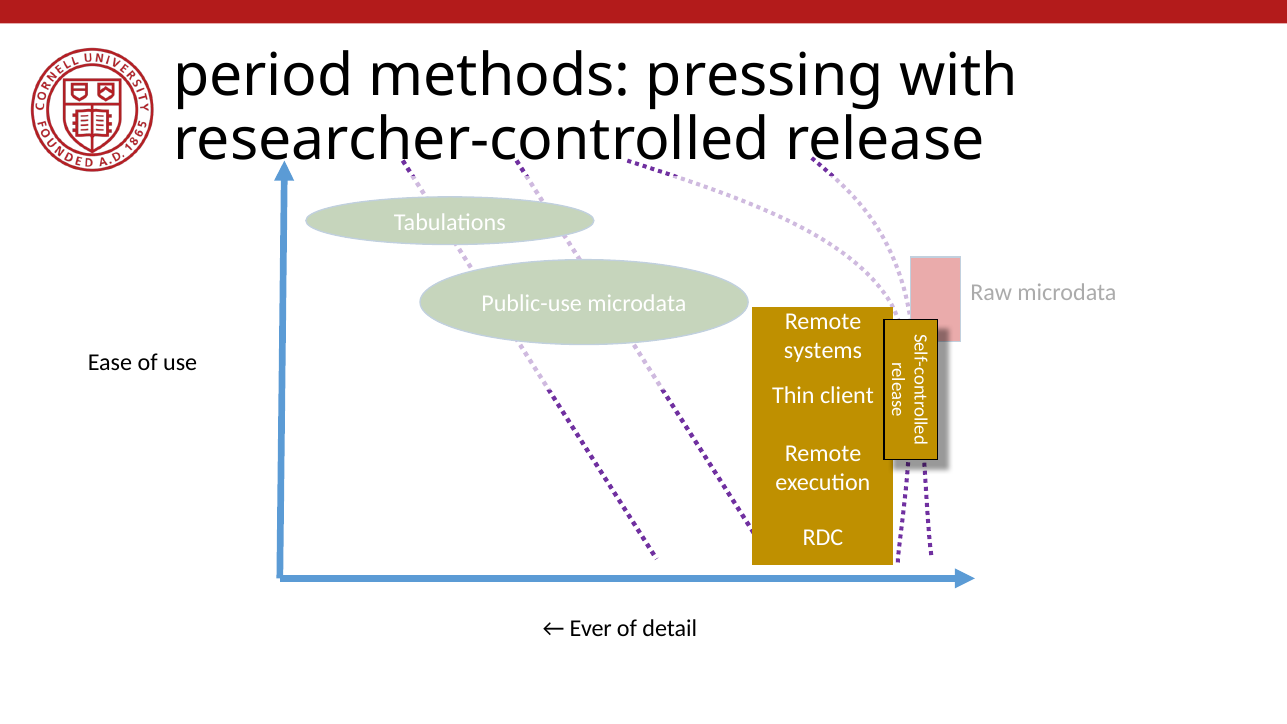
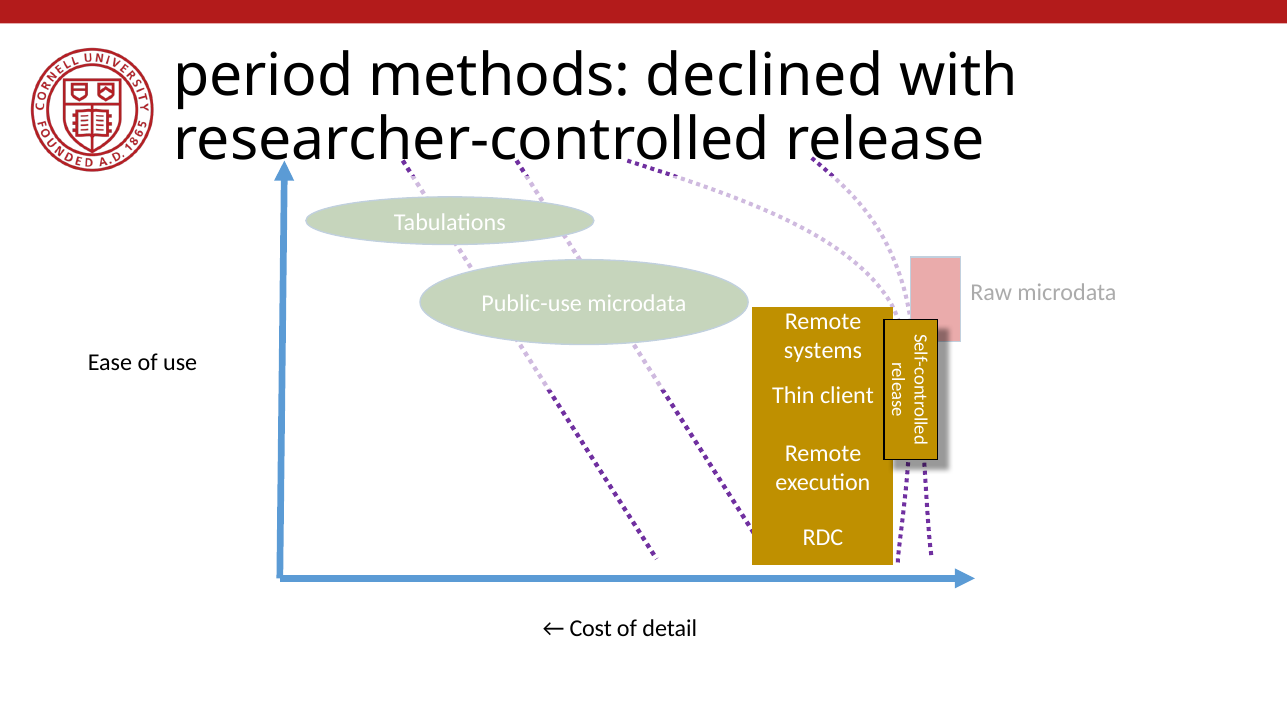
pressing: pressing -> declined
Ever: Ever -> Cost
